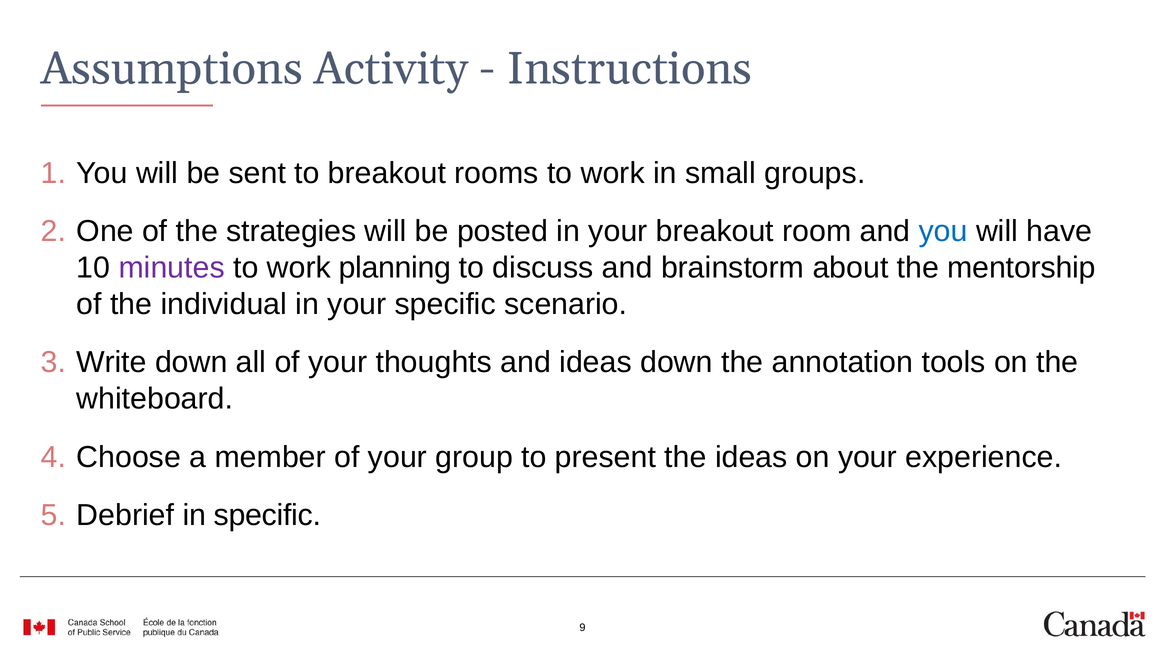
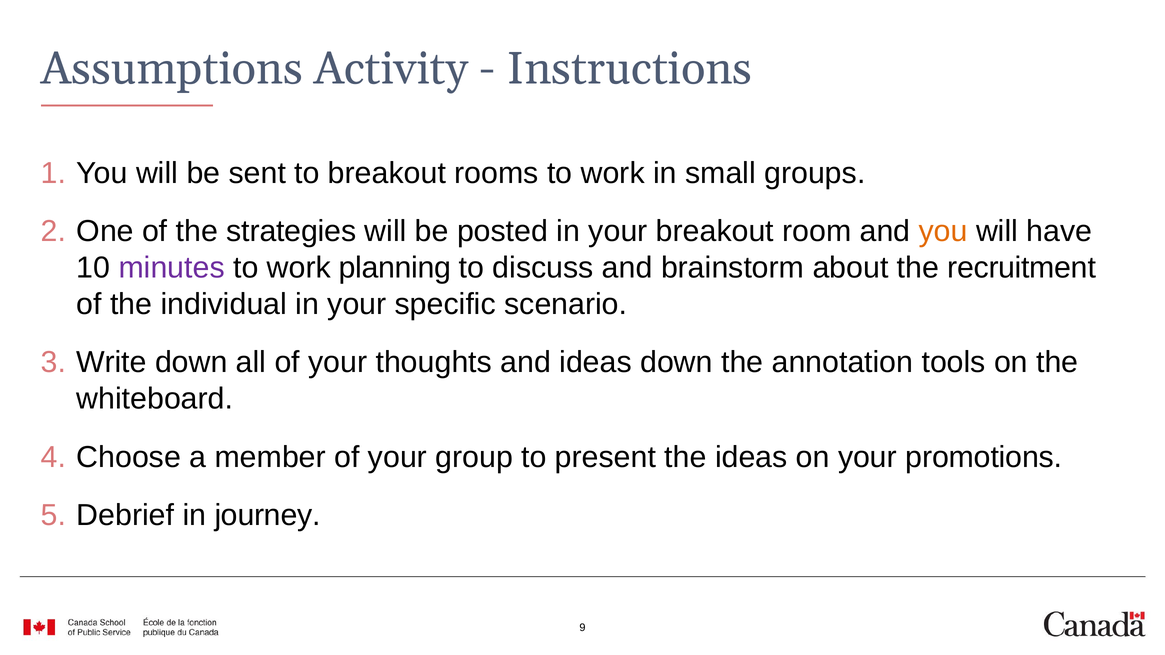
you at (943, 231) colour: blue -> orange
mentorship: mentorship -> recruitment
experience: experience -> promotions
in specific: specific -> journey
